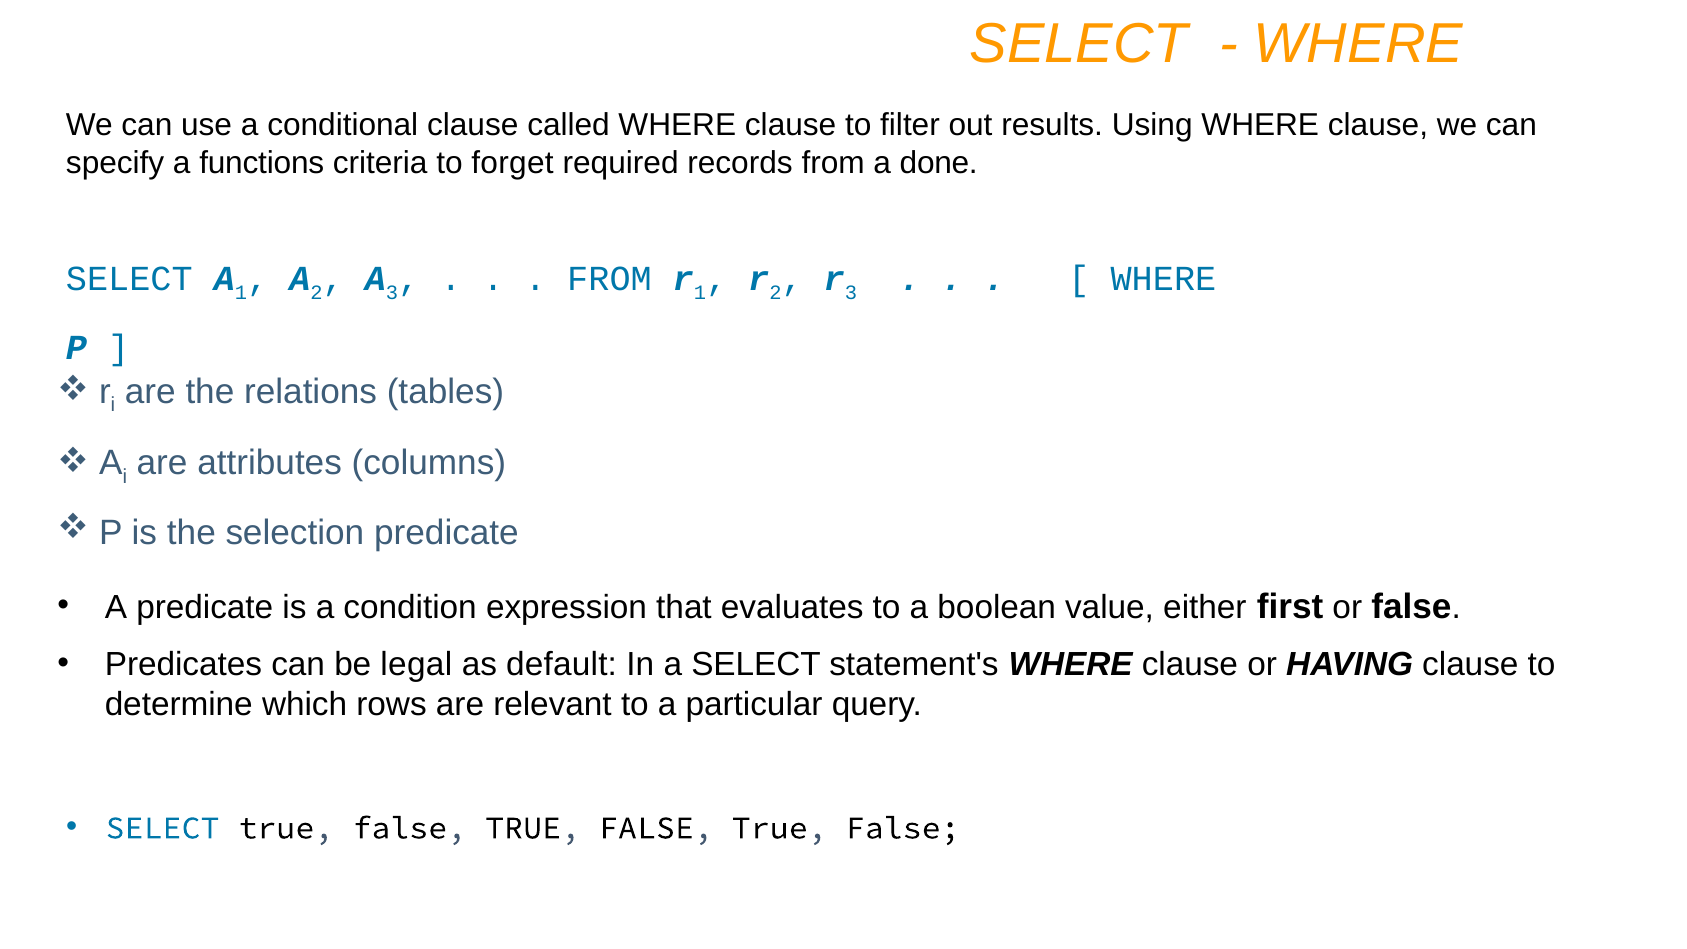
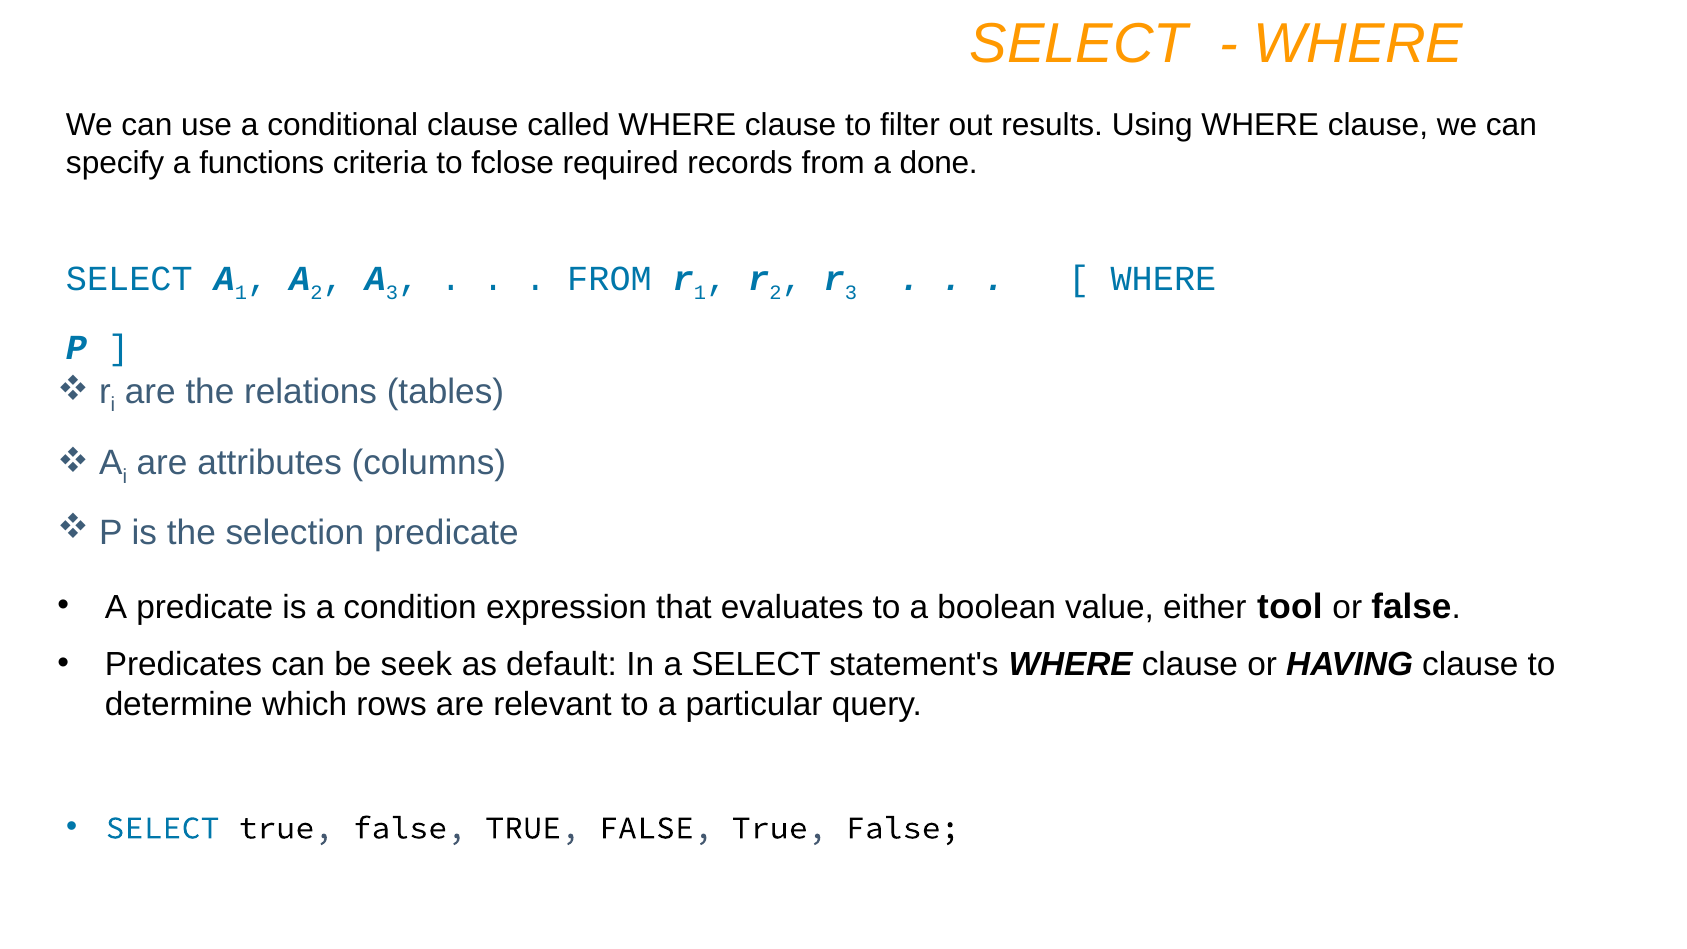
forget: forget -> fclose
first: first -> tool
legal: legal -> seek
